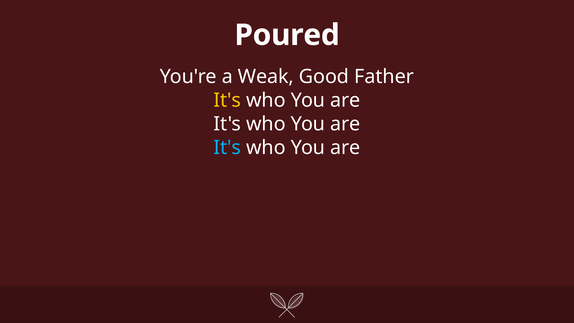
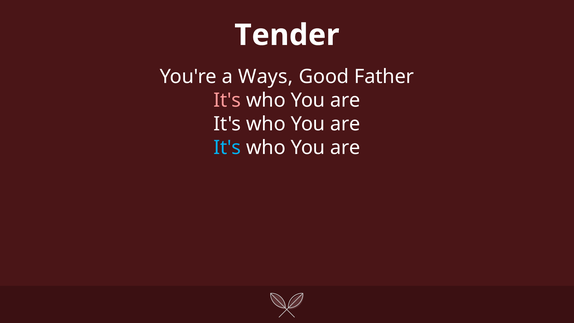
Poured: Poured -> Tender
Weak: Weak -> Ways
It's at (227, 100) colour: yellow -> pink
